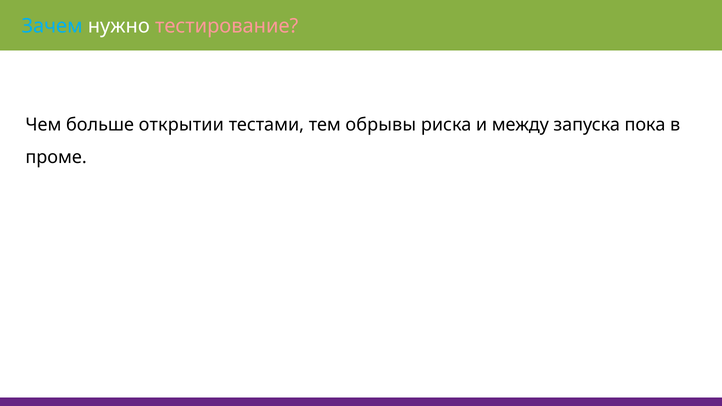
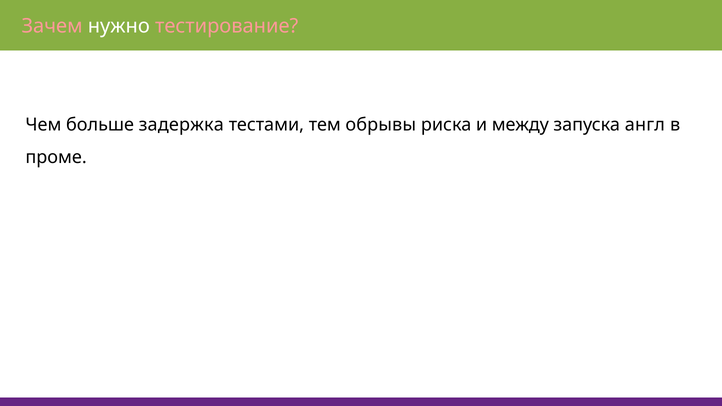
Зачем colour: light blue -> pink
открытии: открытии -> задержка
пока: пока -> англ
